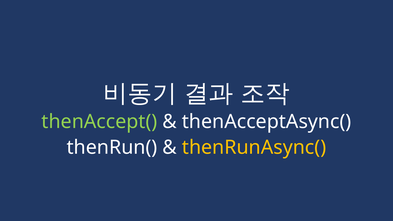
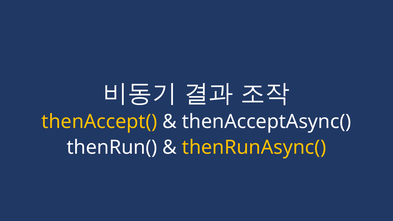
thenAccept( colour: light green -> yellow
